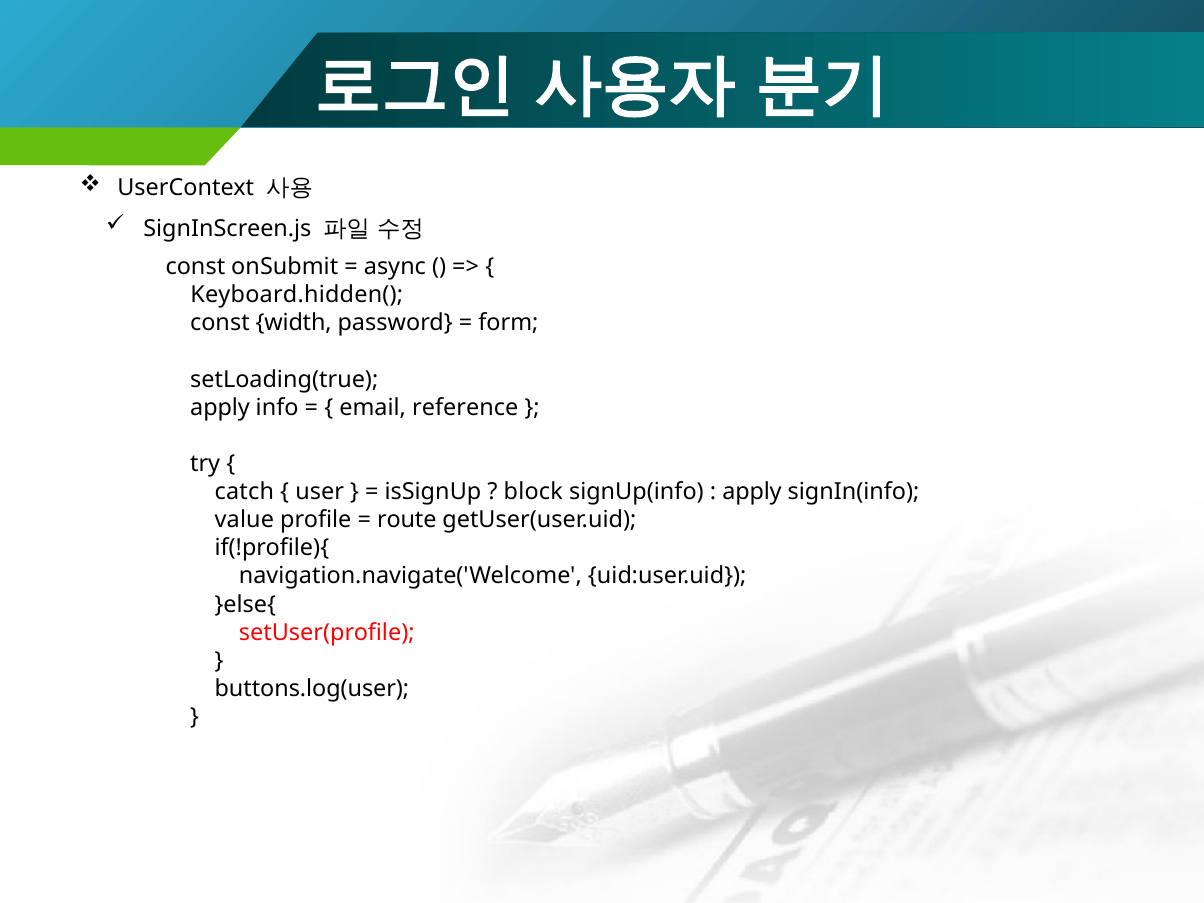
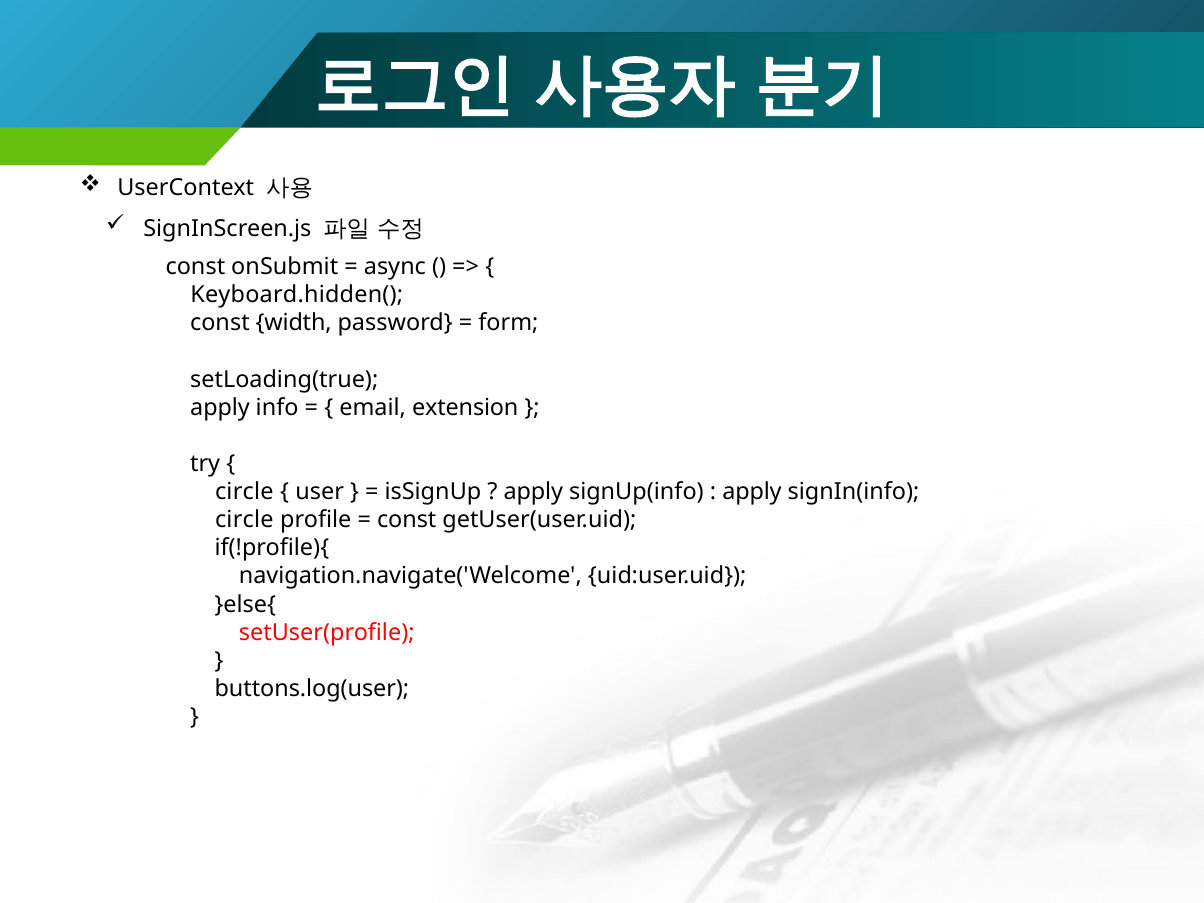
reference: reference -> extension
catch at (244, 492): catch -> circle
block at (533, 492): block -> apply
value at (244, 520): value -> circle
route at (407, 520): route -> const
